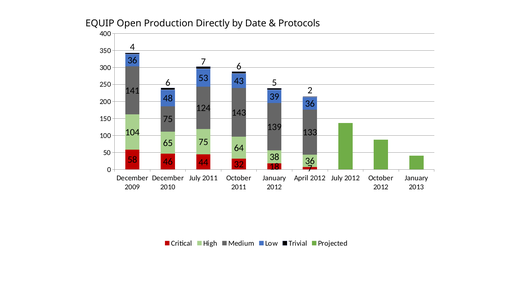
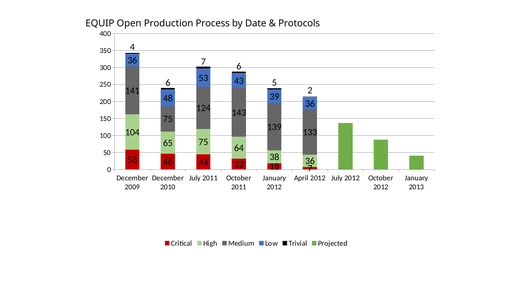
Directly: Directly -> Process
